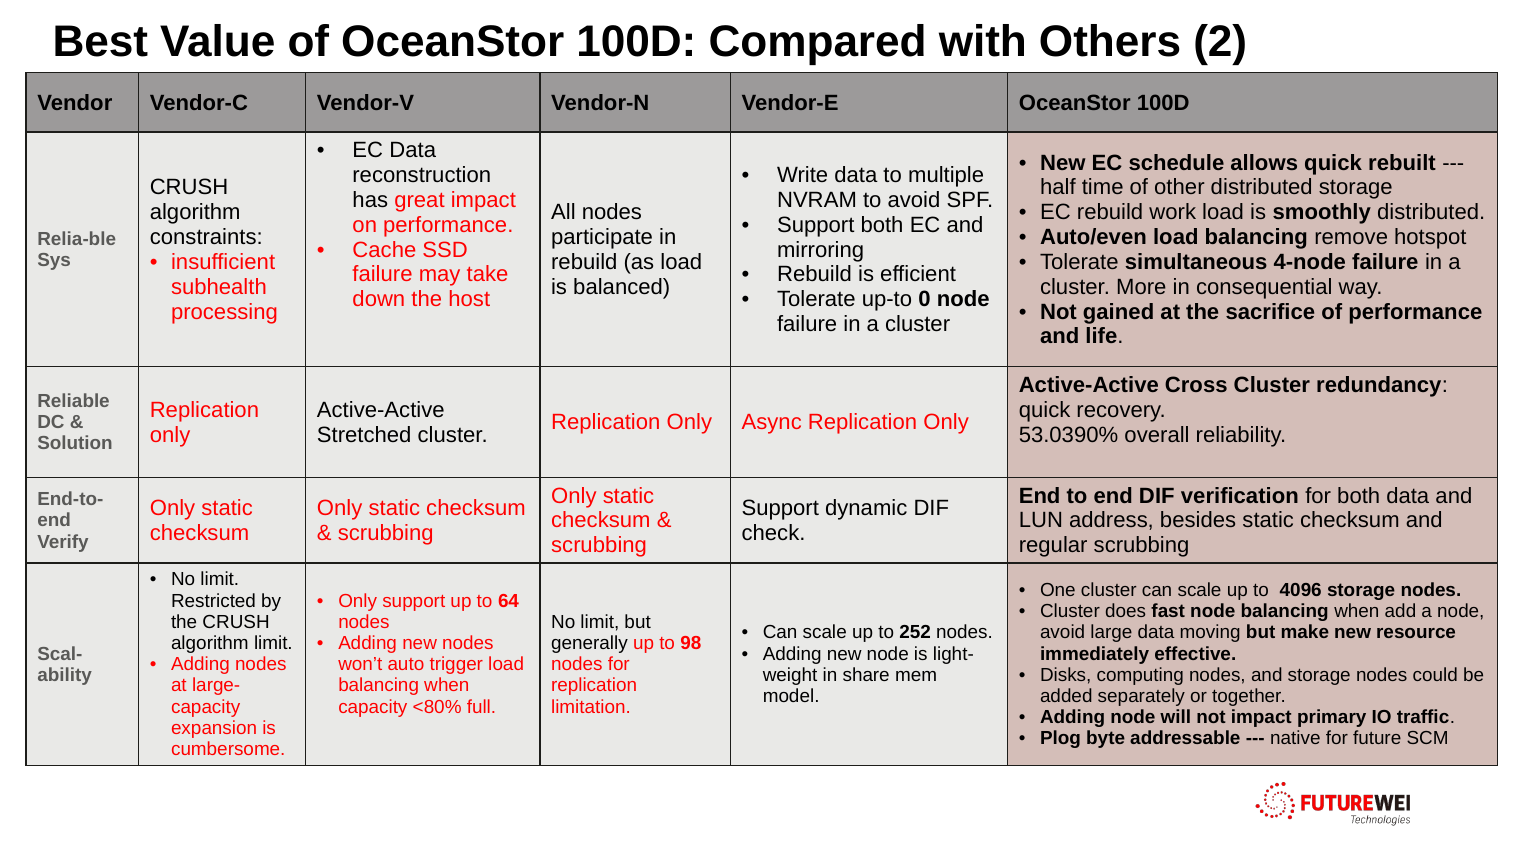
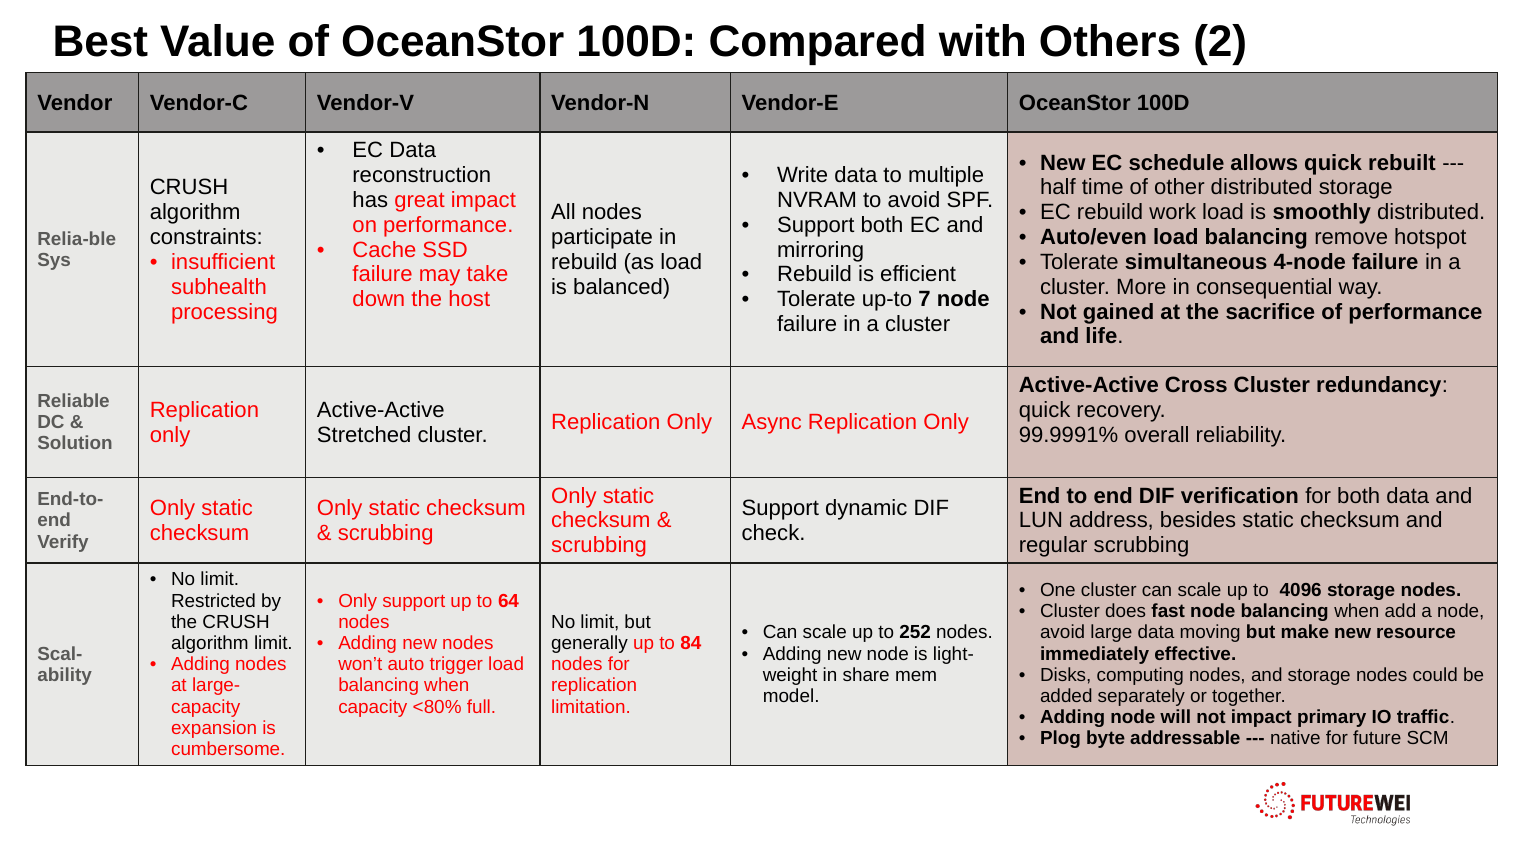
0: 0 -> 7
53.0390%: 53.0390% -> 99.9991%
98: 98 -> 84
